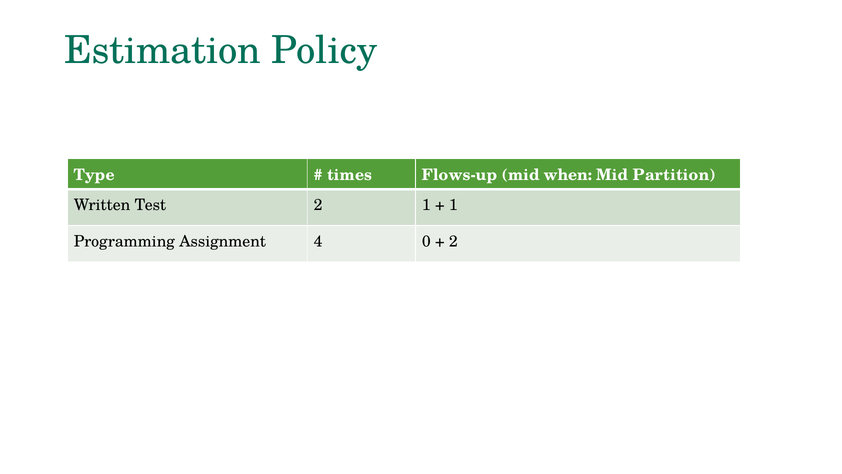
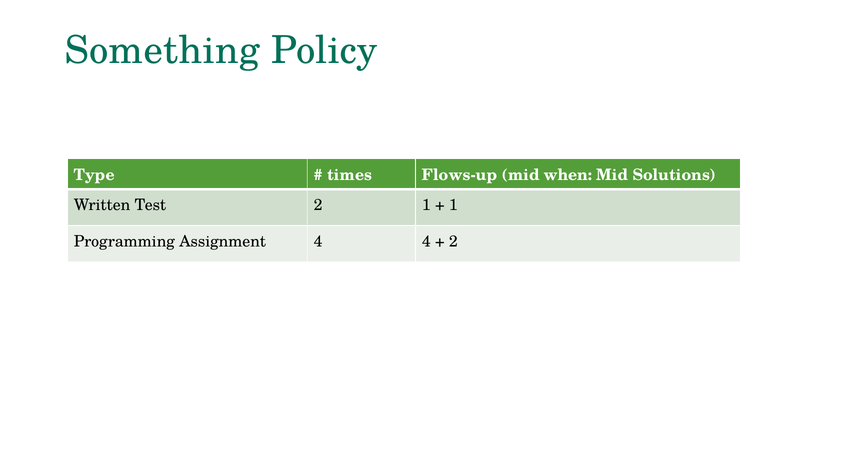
Estimation: Estimation -> Something
Partition: Partition -> Solutions
4 0: 0 -> 4
